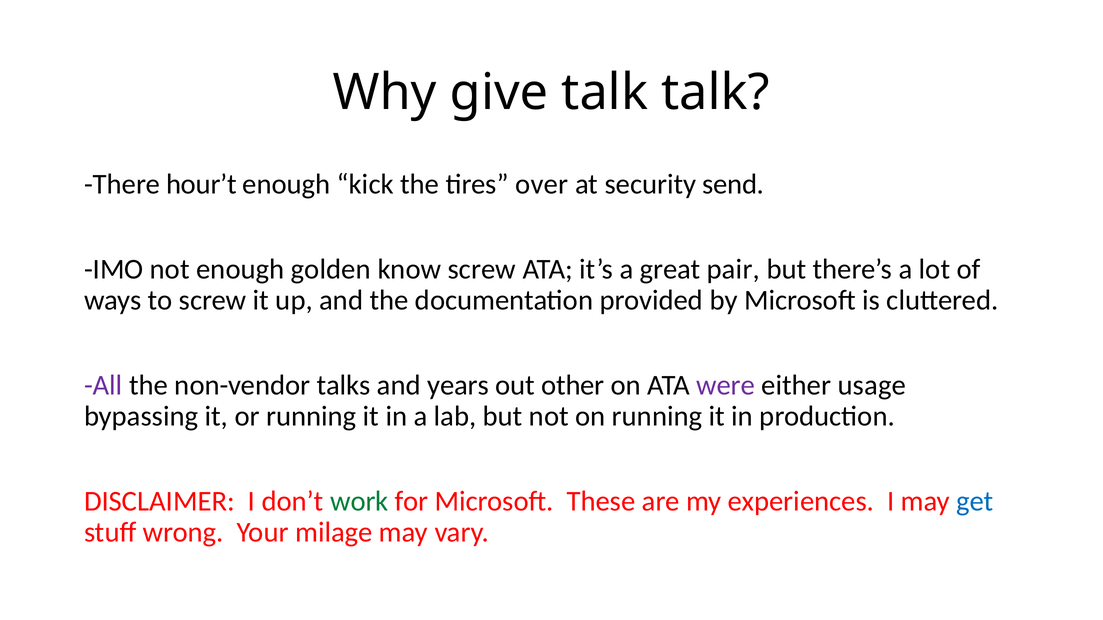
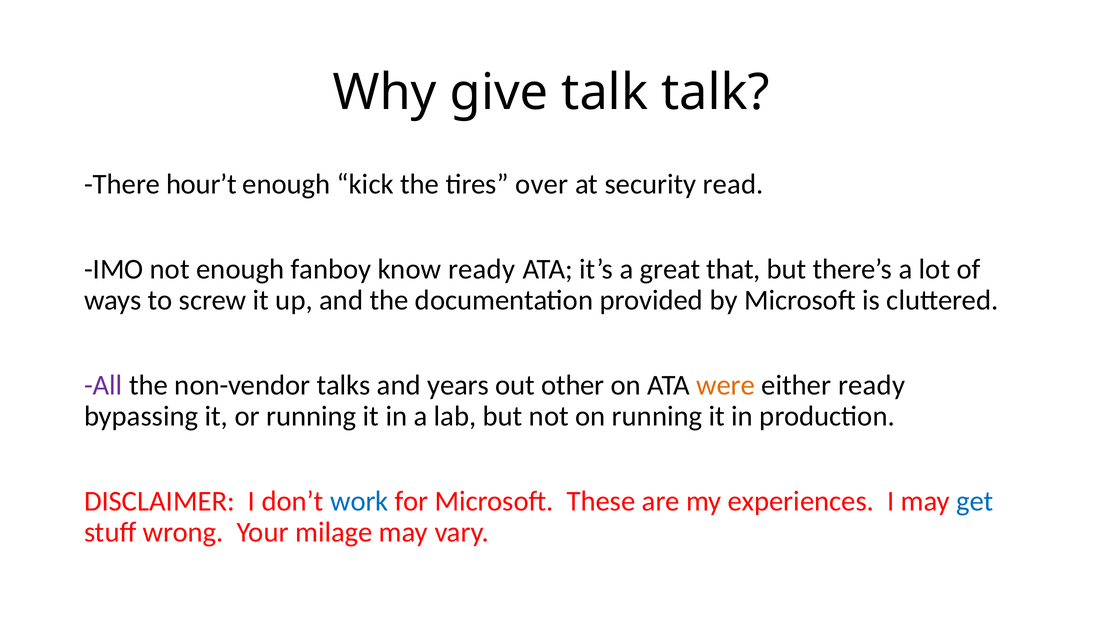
send: send -> read
golden: golden -> fanboy
know screw: screw -> ready
pair: pair -> that
were colour: purple -> orange
either usage: usage -> ready
work colour: green -> blue
